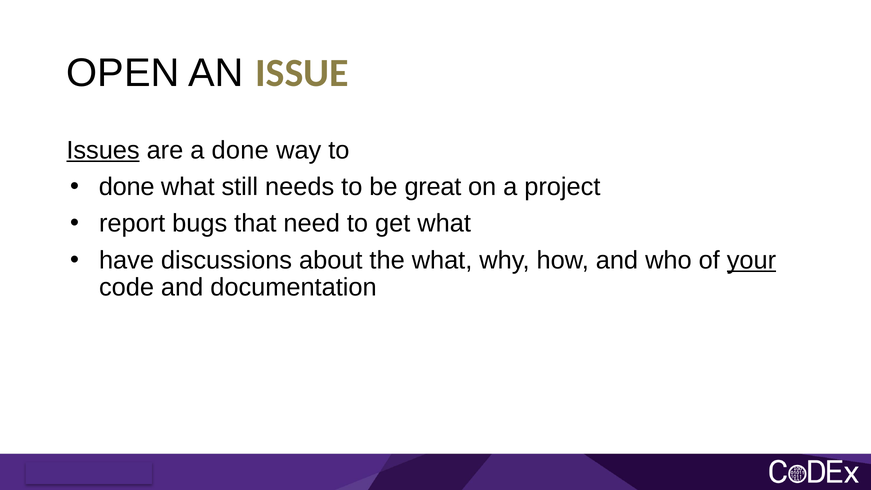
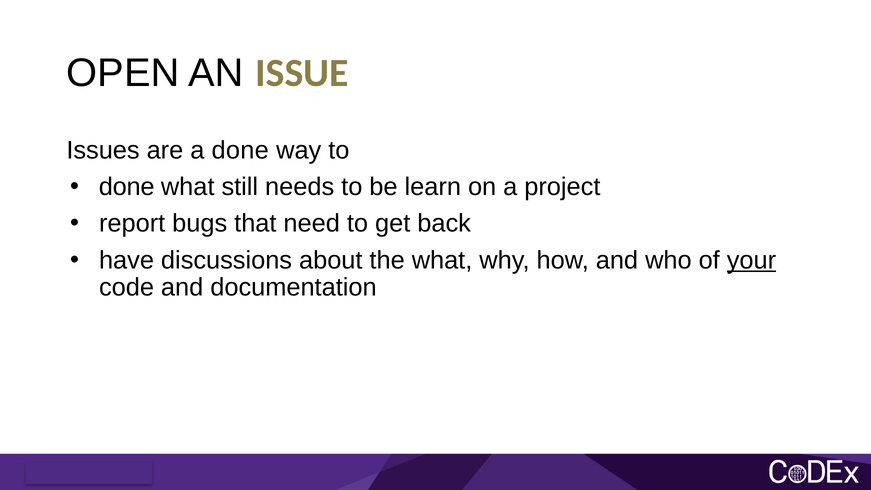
Issues underline: present -> none
great: great -> learn
get what: what -> back
